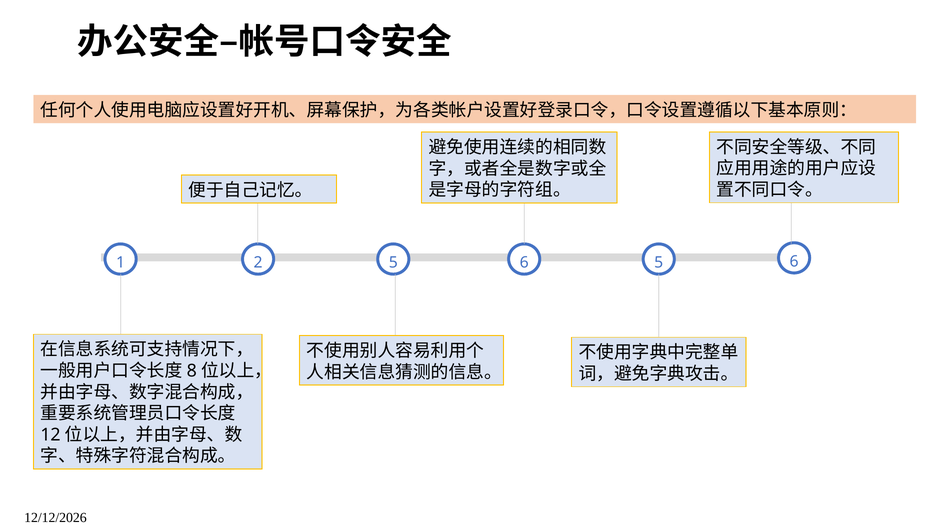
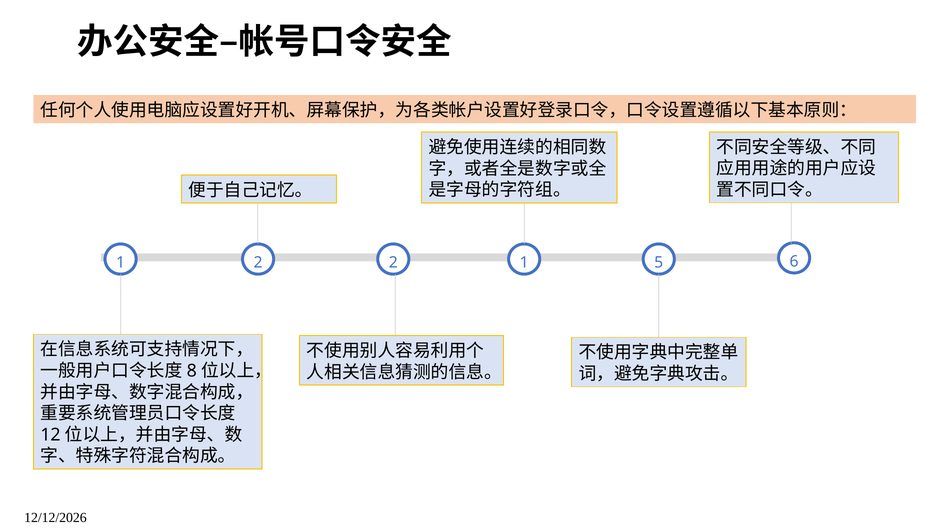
1 5: 5 -> 2
2 6: 6 -> 1
